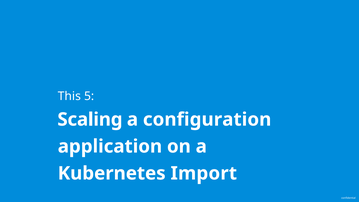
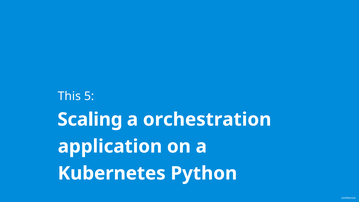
configuration: configuration -> orchestration
Import: Import -> Python
